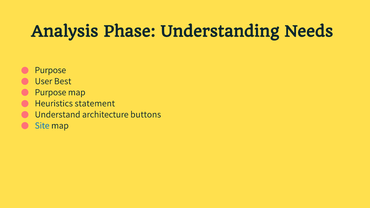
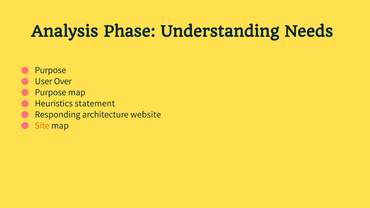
Best: Best -> Over
Understand: Understand -> Responding
buttons: buttons -> website
Site colour: blue -> orange
